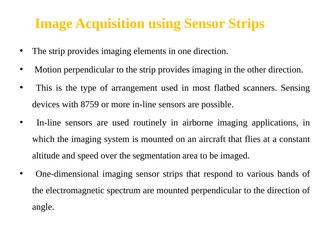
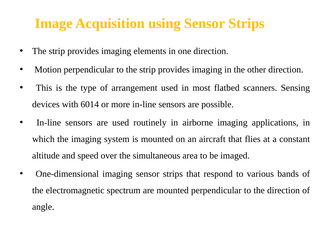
8759: 8759 -> 6014
segmentation: segmentation -> simultaneous
